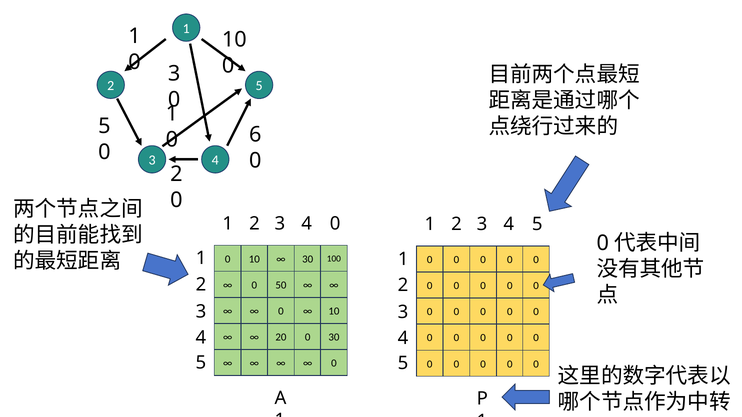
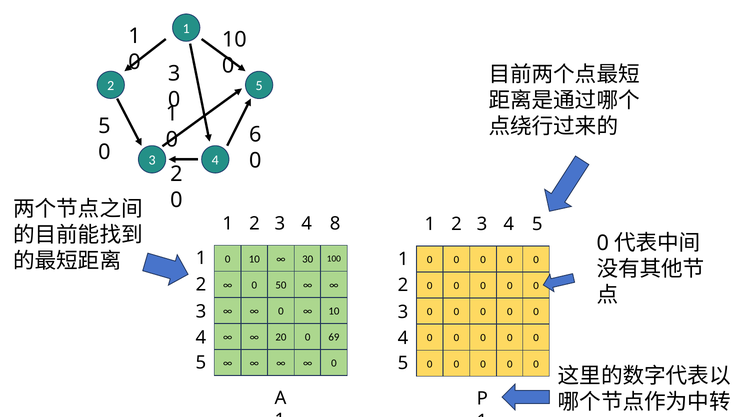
4 0: 0 -> 8
0 30: 30 -> 69
